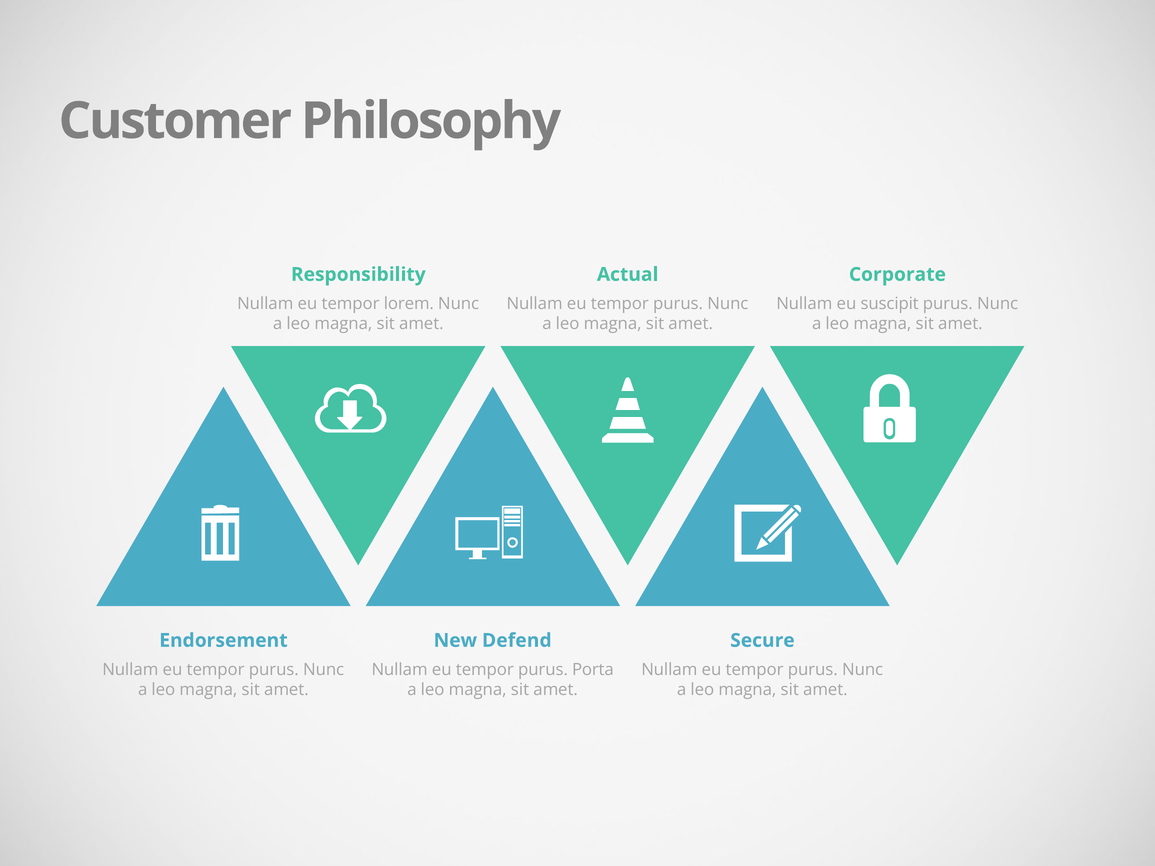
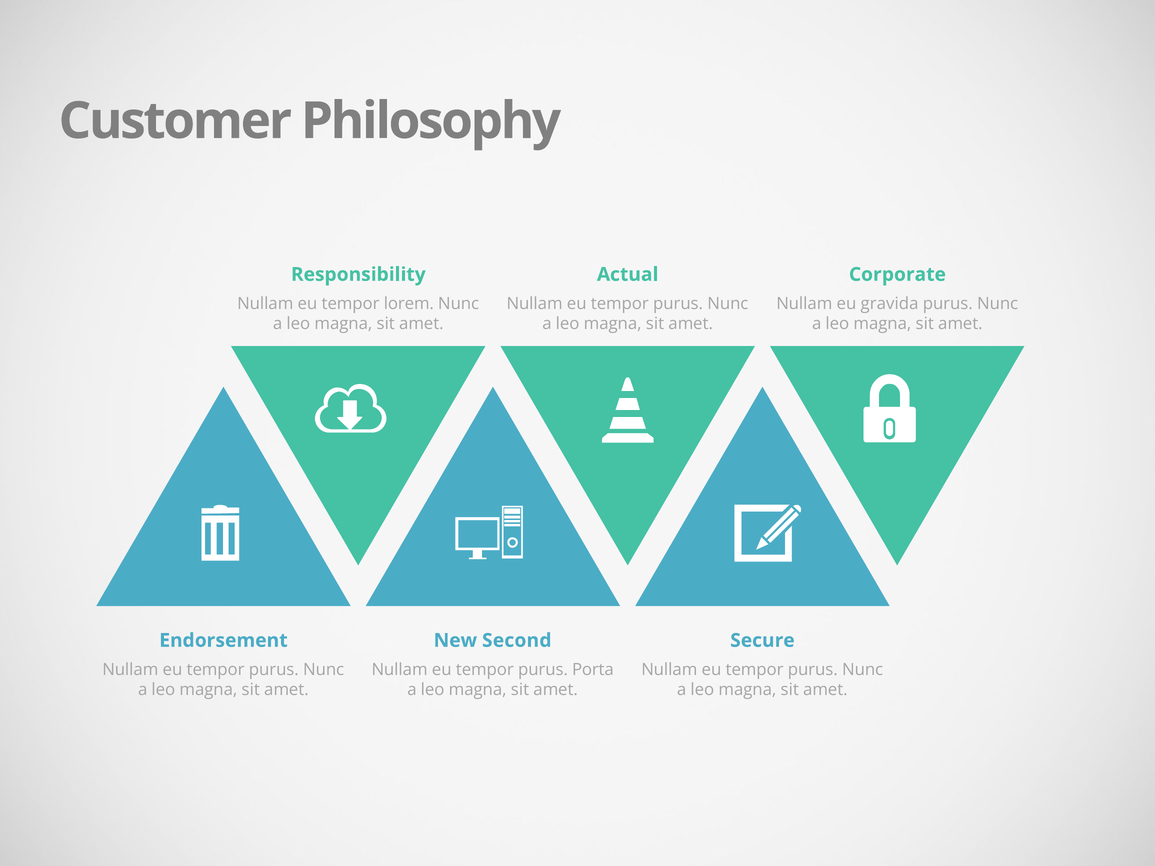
suscipit: suscipit -> gravida
Defend: Defend -> Second
